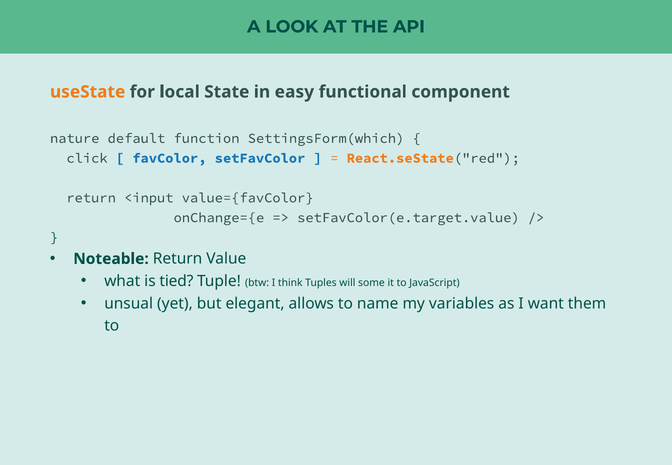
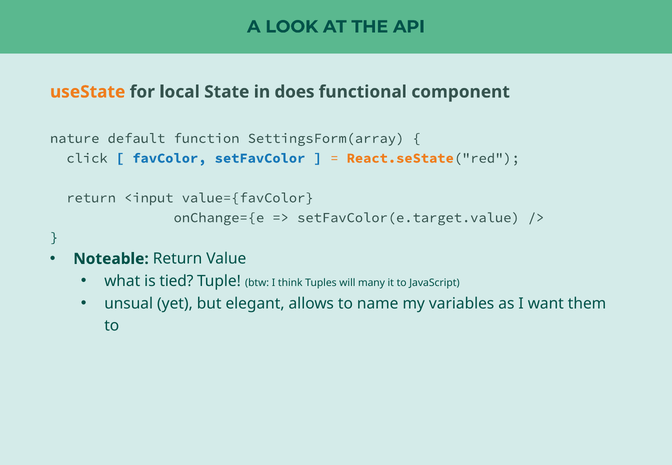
easy: easy -> does
SettingsForm(which: SettingsForm(which -> SettingsForm(array
some: some -> many
